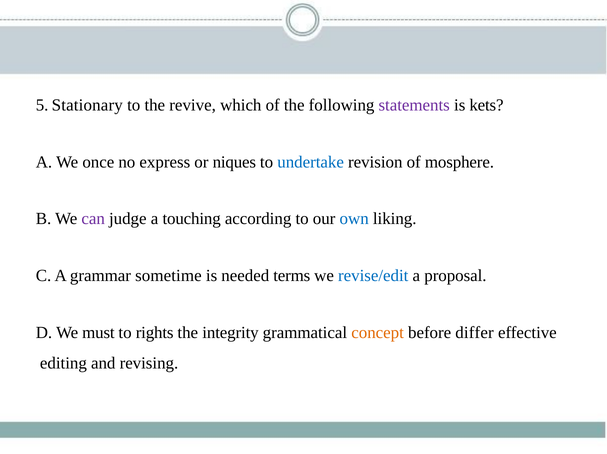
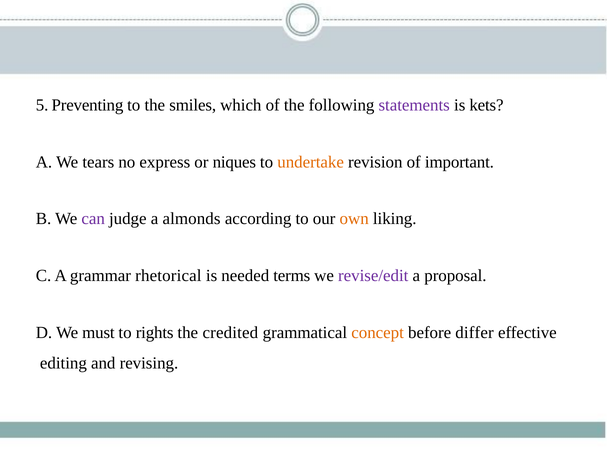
Stationary: Stationary -> Preventing
revive: revive -> smiles
once: once -> tears
undertake colour: blue -> orange
mosphere: mosphere -> important
touching: touching -> almonds
own colour: blue -> orange
sometime: sometime -> rhetorical
revise/edit colour: blue -> purple
integrity: integrity -> credited
